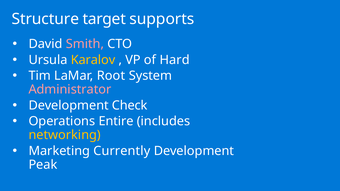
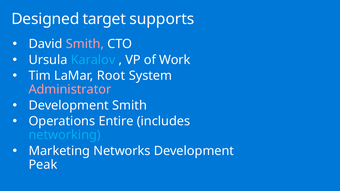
Structure: Structure -> Designed
Karalov colour: yellow -> light blue
Hard: Hard -> Work
Development Check: Check -> Smith
networking colour: yellow -> light blue
Currently: Currently -> Networks
